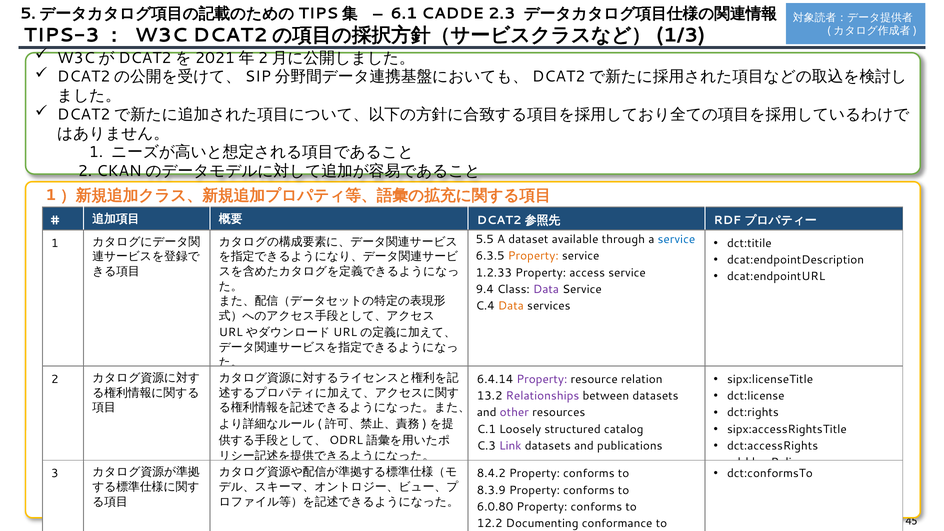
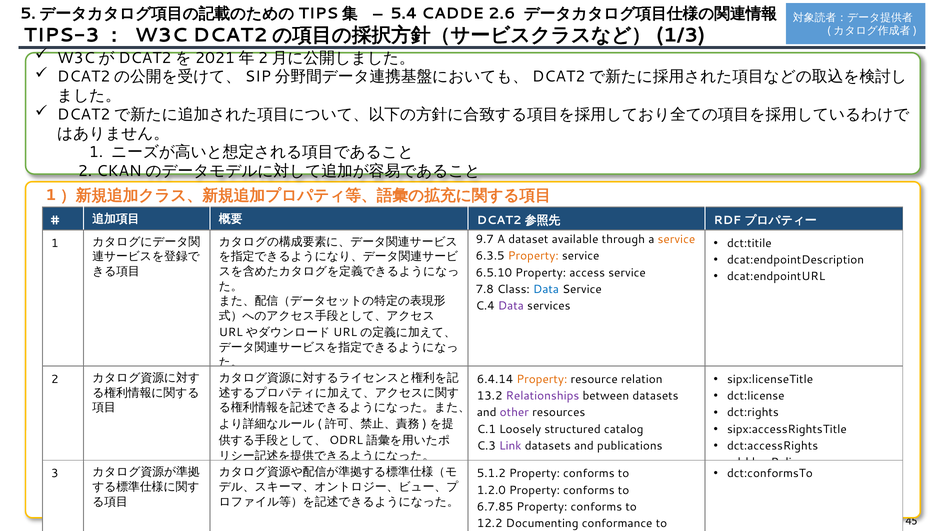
6.1: 6.1 -> 5.4
2.3: 2.3 -> 2.6
5.5: 5.5 -> 9.7
service at (676, 239) colour: blue -> orange
1.2.33: 1.2.33 -> 6.5.10
9.4: 9.4 -> 7.8
Data at (546, 289) colour: purple -> blue
Data at (511, 306) colour: orange -> purple
Property at (542, 379) colour: purple -> orange
8.4.2: 8.4.2 -> 5.1.2
8.3.9: 8.3.9 -> 1.2.0
6.0.80: 6.0.80 -> 6.7.85
